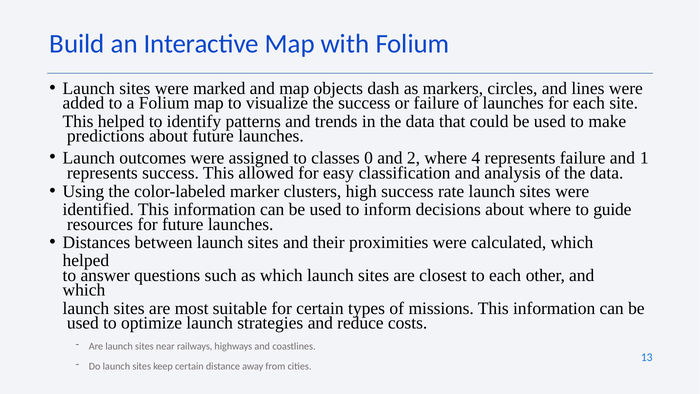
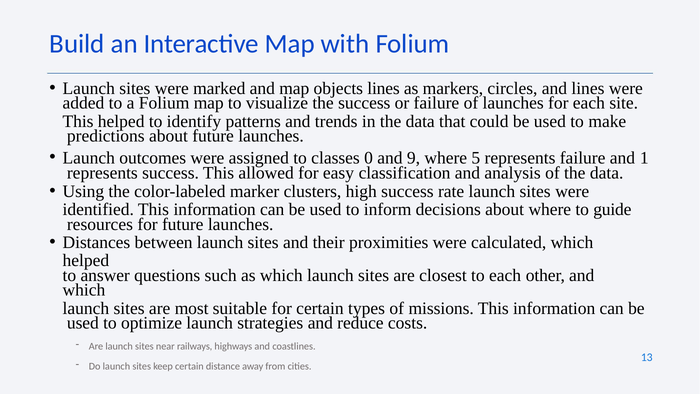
objects dash: dash -> lines
2: 2 -> 9
4: 4 -> 5
